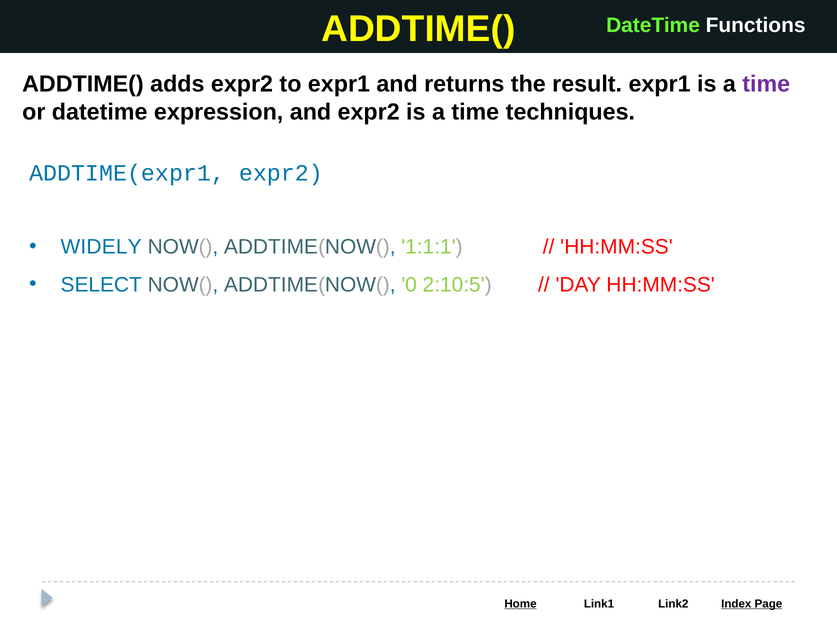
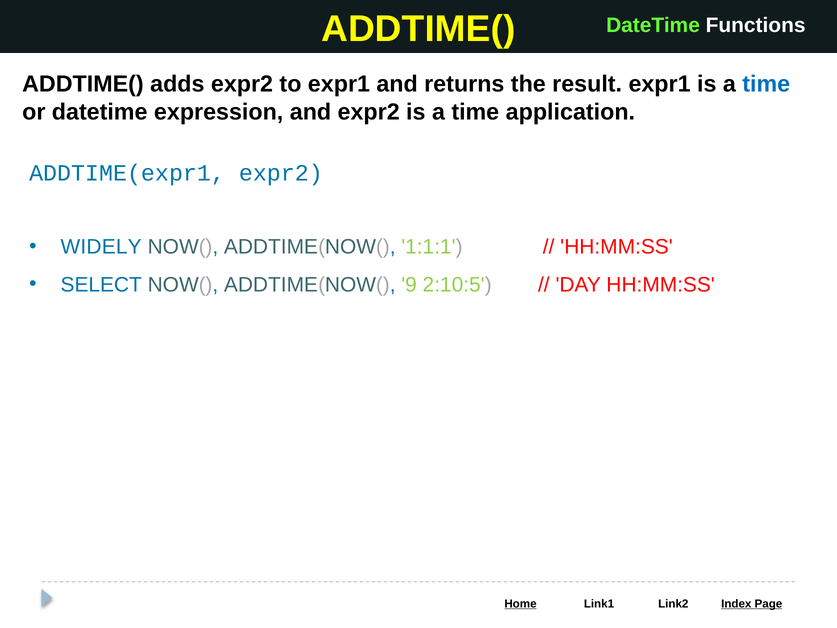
time at (766, 84) colour: purple -> blue
techniques: techniques -> application
0: 0 -> 9
